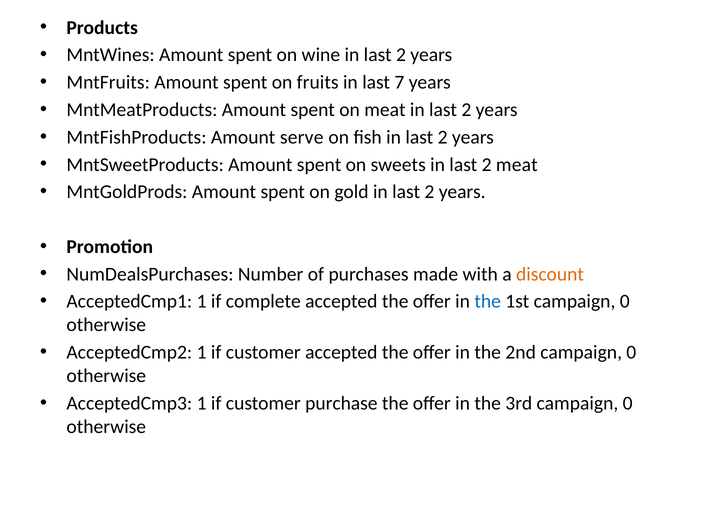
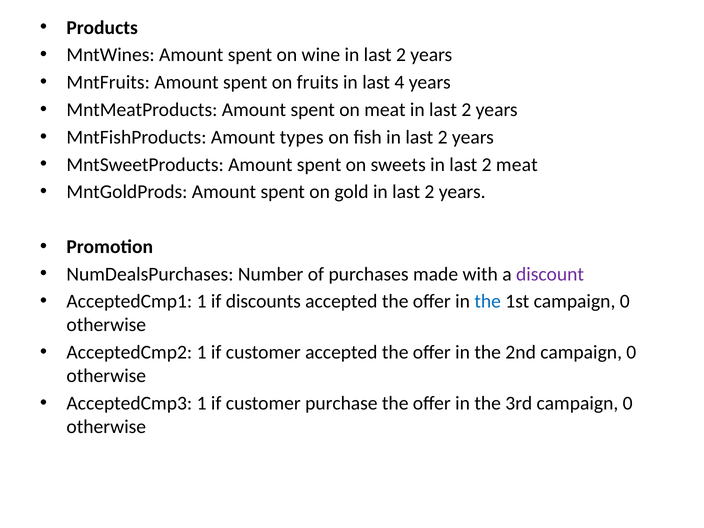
7: 7 -> 4
serve: serve -> types
discount colour: orange -> purple
complete: complete -> discounts
